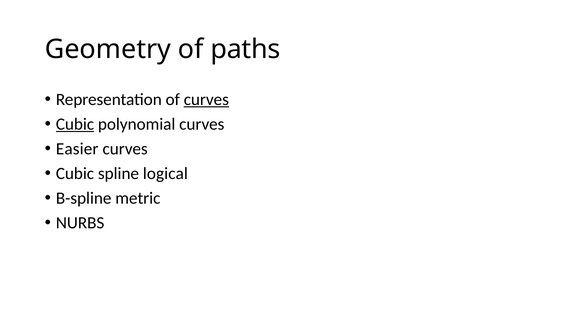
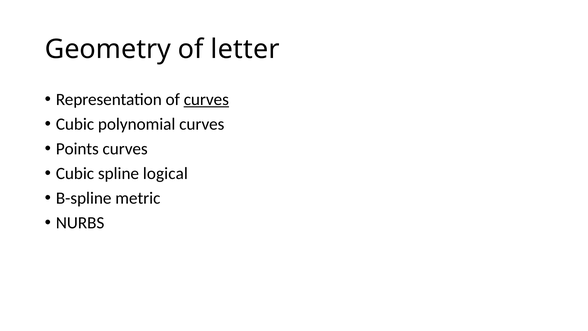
paths: paths -> letter
Cubic at (75, 124) underline: present -> none
Easier: Easier -> Points
